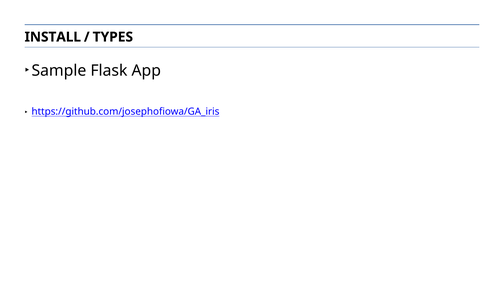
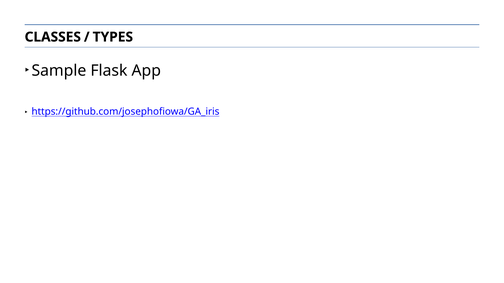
INSTALL: INSTALL -> CLASSES
